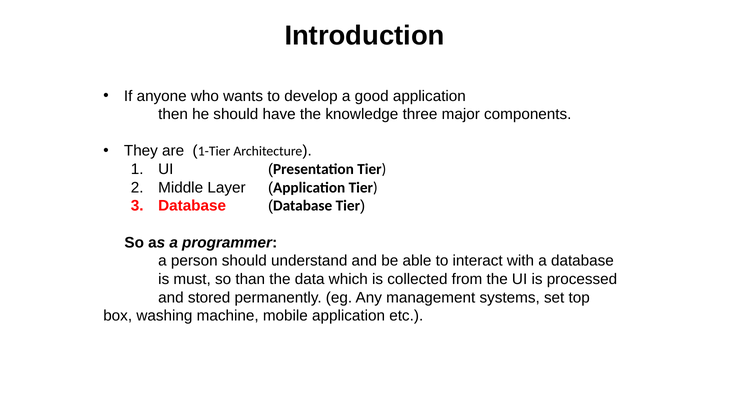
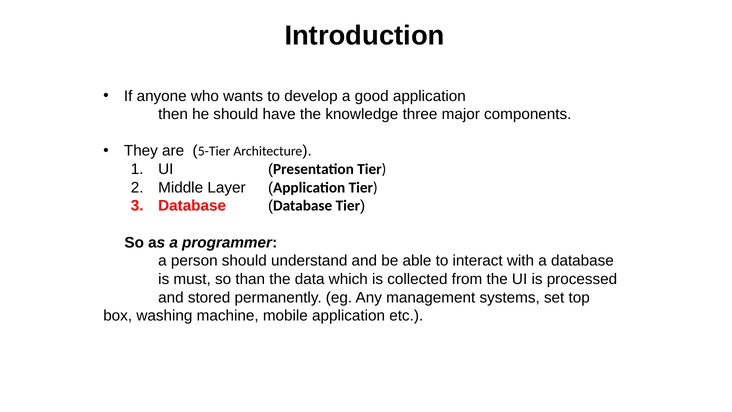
1-Tier: 1-Tier -> 5-Tier
